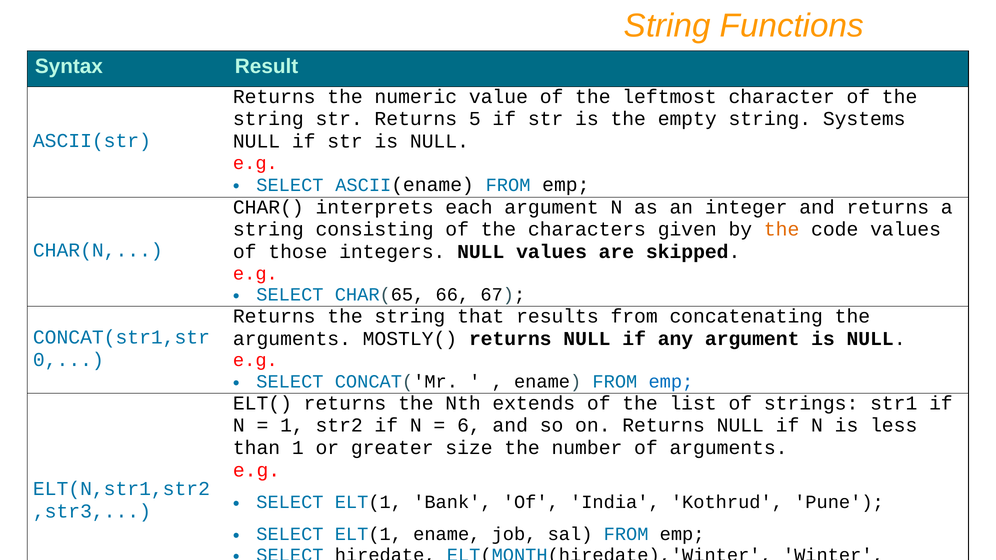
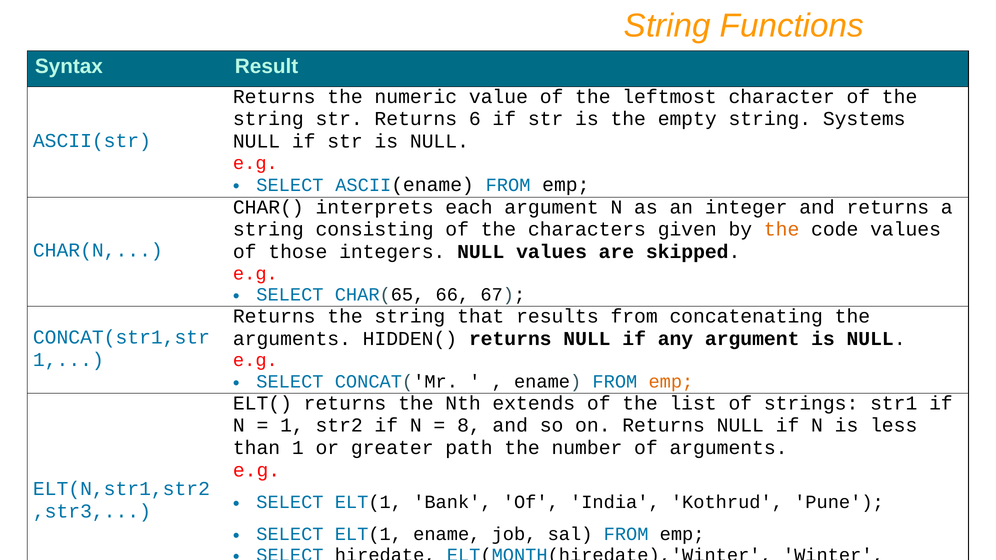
5: 5 -> 6
MOSTLY(: MOSTLY( -> HIDDEN(
0 at (68, 360): 0 -> 1
emp at (671, 382) colour: blue -> orange
6: 6 -> 8
size: size -> path
